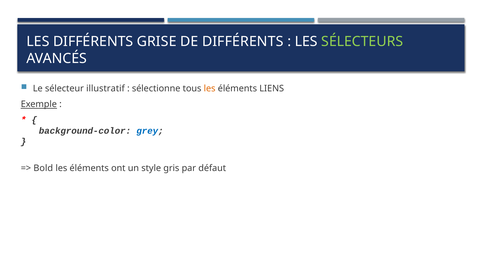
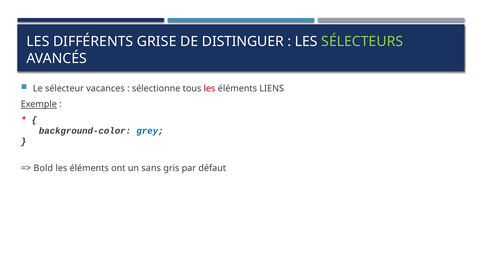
DE DIFFÉRENTS: DIFFÉRENTS -> DISTINGUER
illustratif: illustratif -> vacances
les at (210, 89) colour: orange -> red
style: style -> sans
